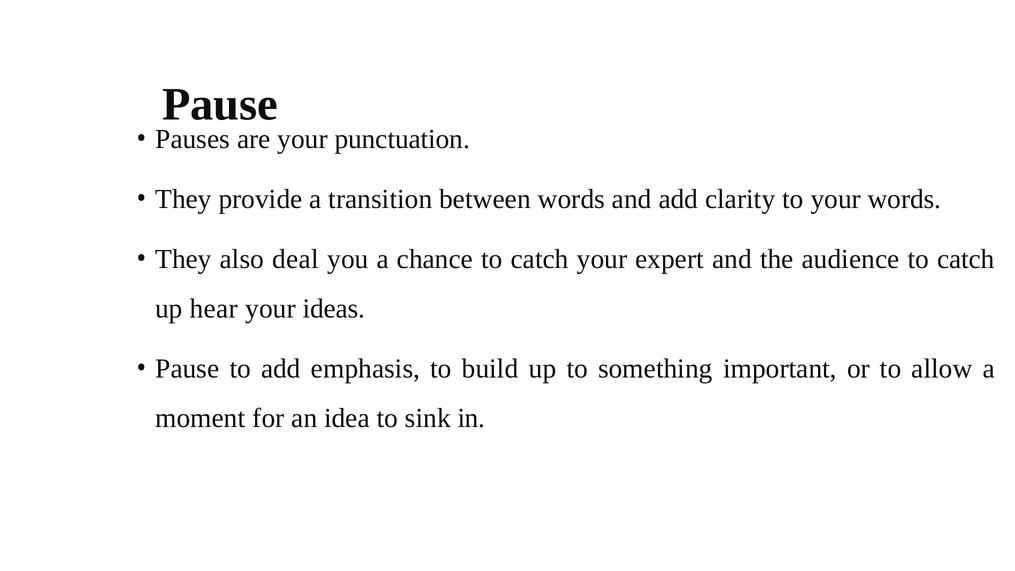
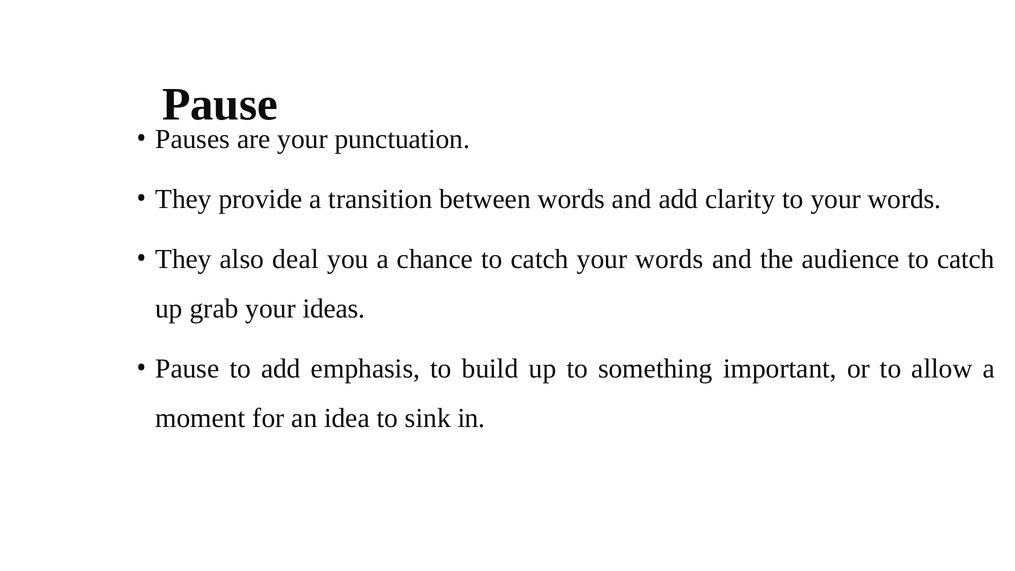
catch your expert: expert -> words
hear: hear -> grab
